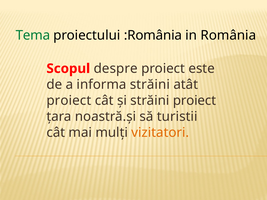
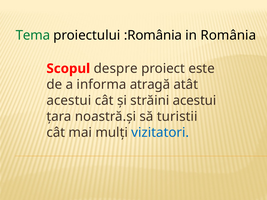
informa străini: străini -> atragă
proiect at (69, 101): proiect -> acestui
străini proiect: proiect -> acestui
vizitatori colour: orange -> blue
